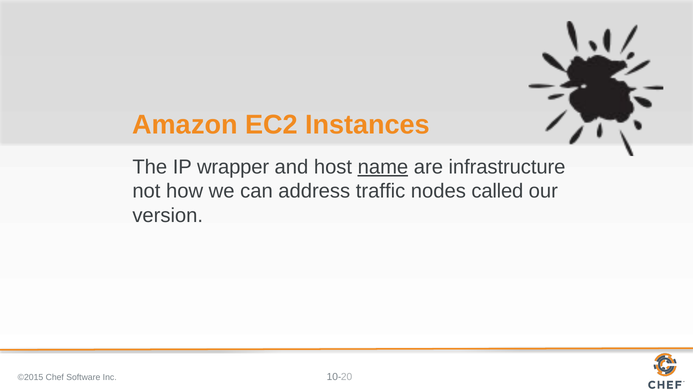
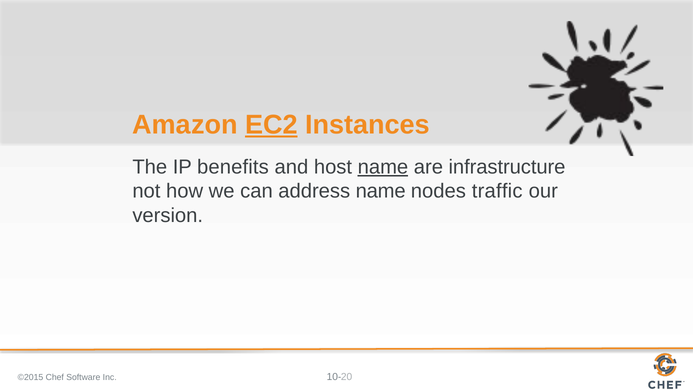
EC2 underline: none -> present
wrapper: wrapper -> benefits
address traffic: traffic -> name
called: called -> traffic
